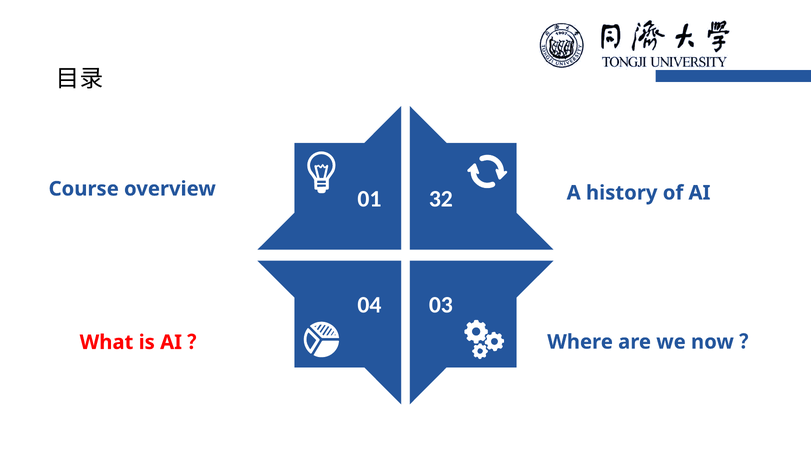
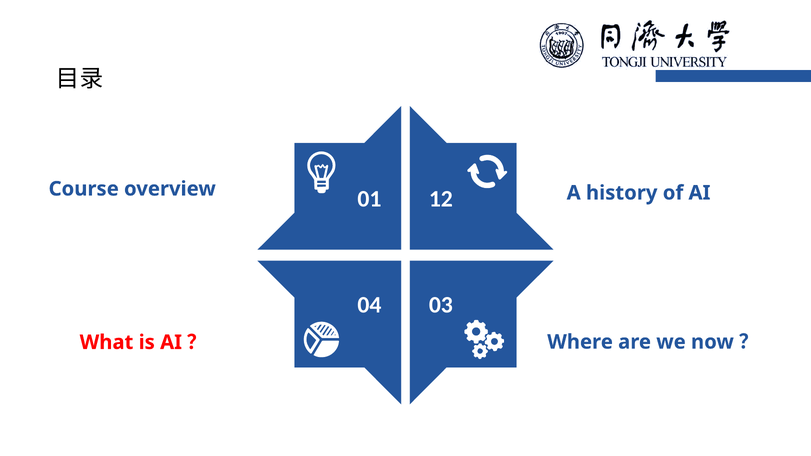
32: 32 -> 12
